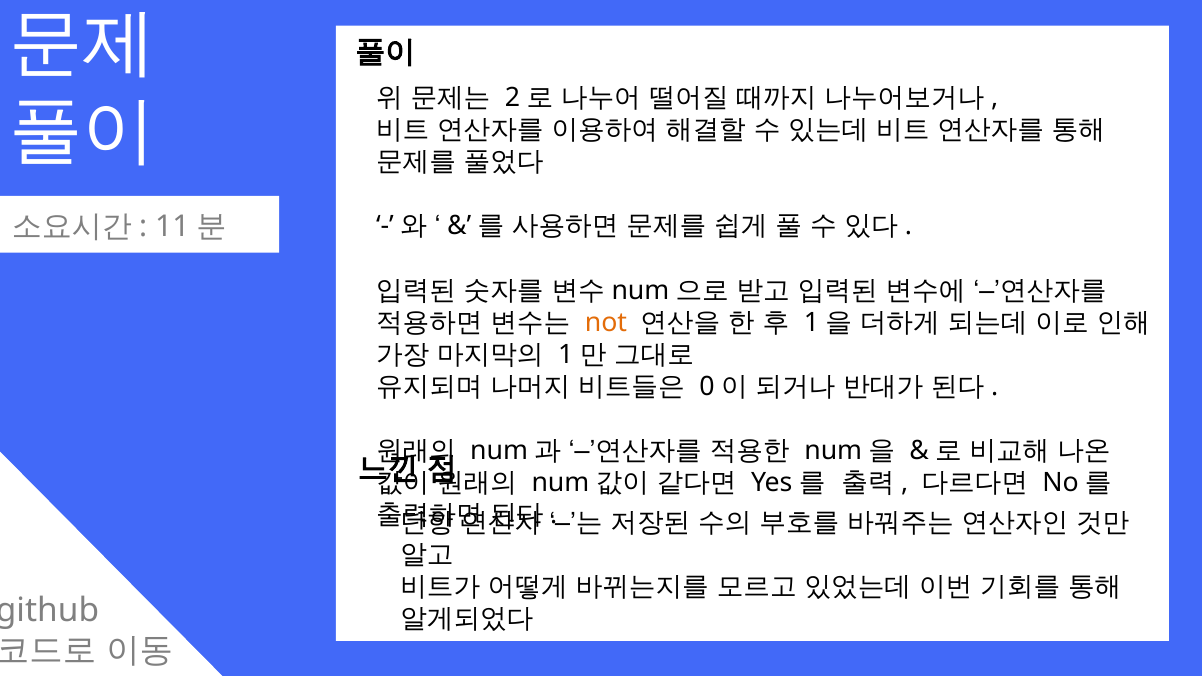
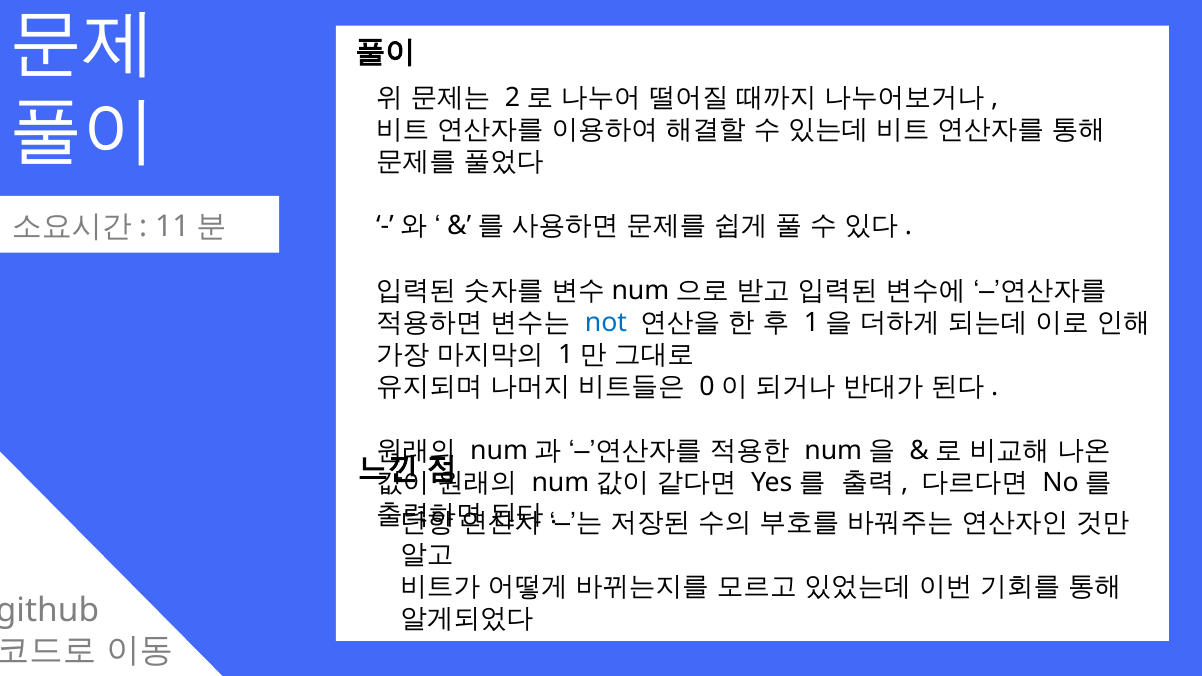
not colour: orange -> blue
